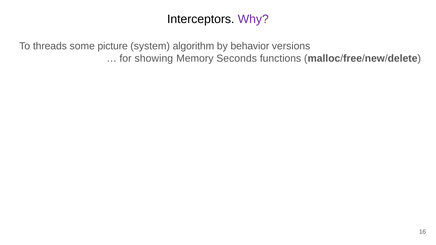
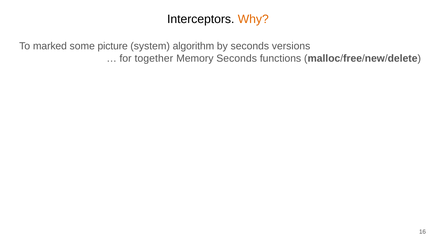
Why colour: purple -> orange
threads: threads -> marked
by behavior: behavior -> seconds
showing: showing -> together
